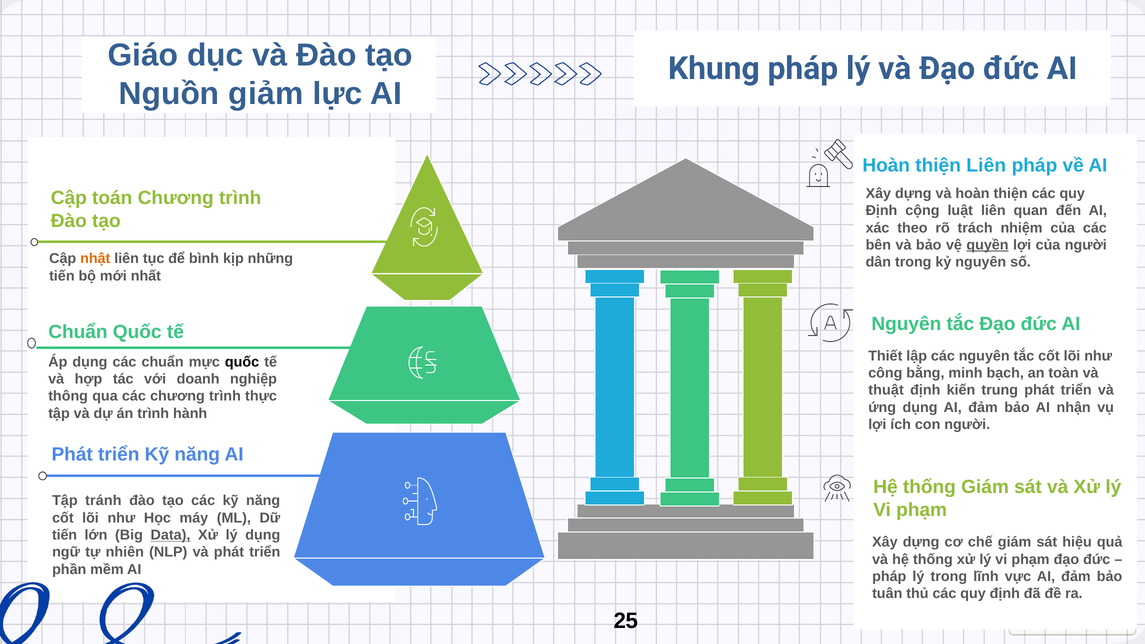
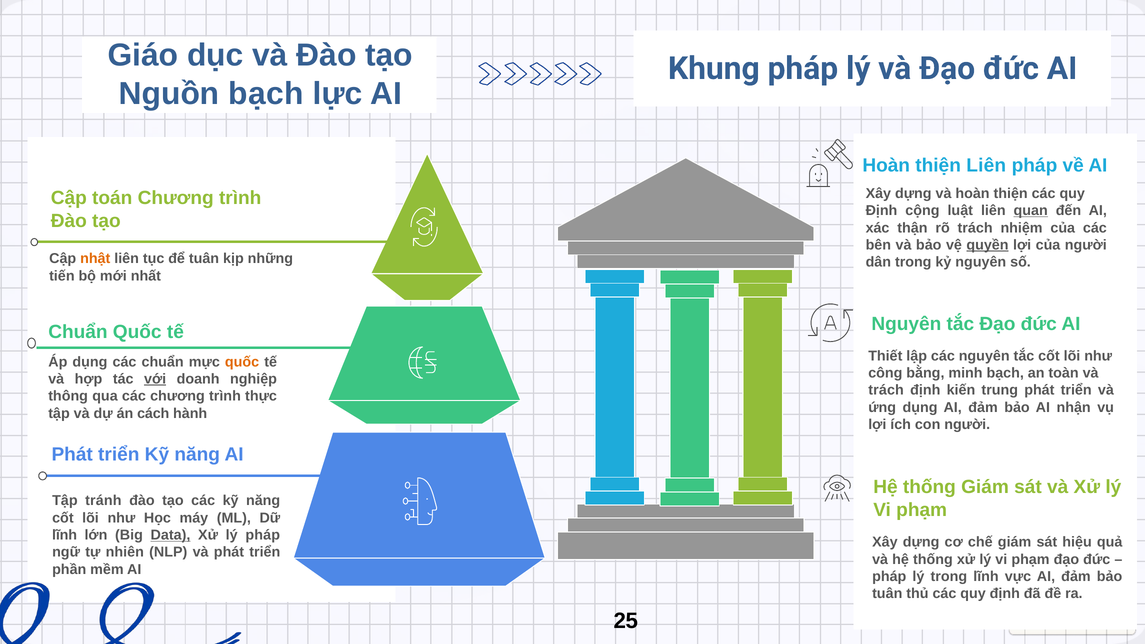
Nguồn giảm: giảm -> bạch
quan underline: none -> present
theo: theo -> thận
để bình: bình -> tuân
quốc at (242, 362) colour: black -> orange
với underline: none -> present
thuật at (886, 390): thuật -> trách
án trình: trình -> cách
tiến at (65, 535): tiến -> lĩnh
lý dụng: dụng -> pháp
